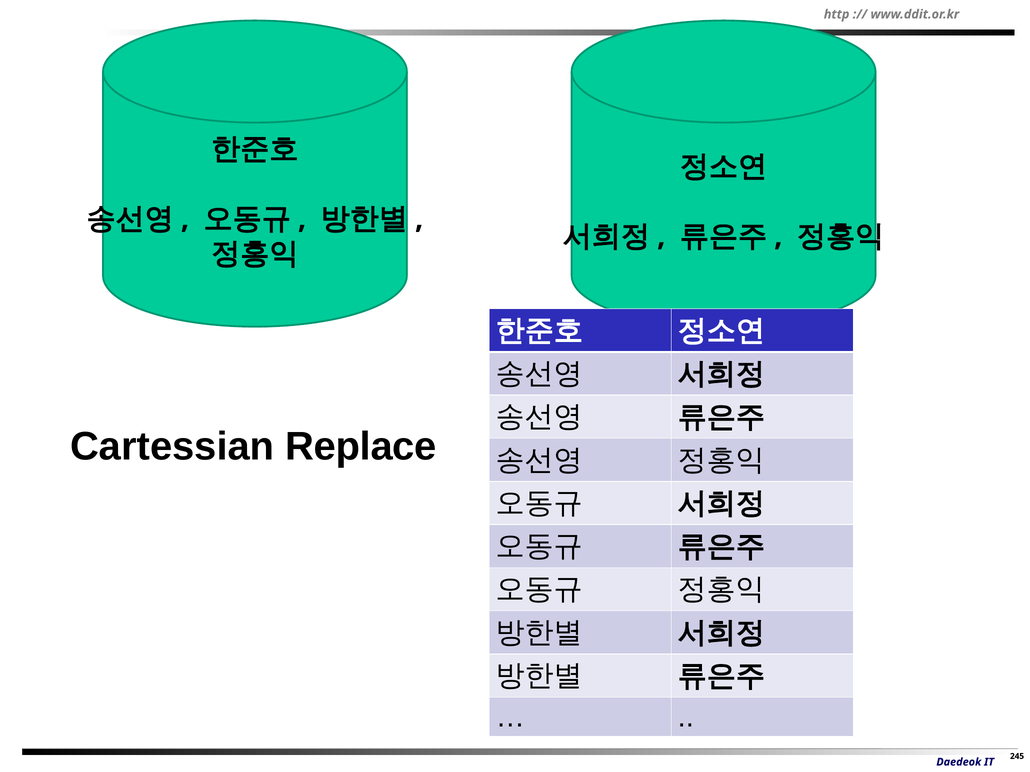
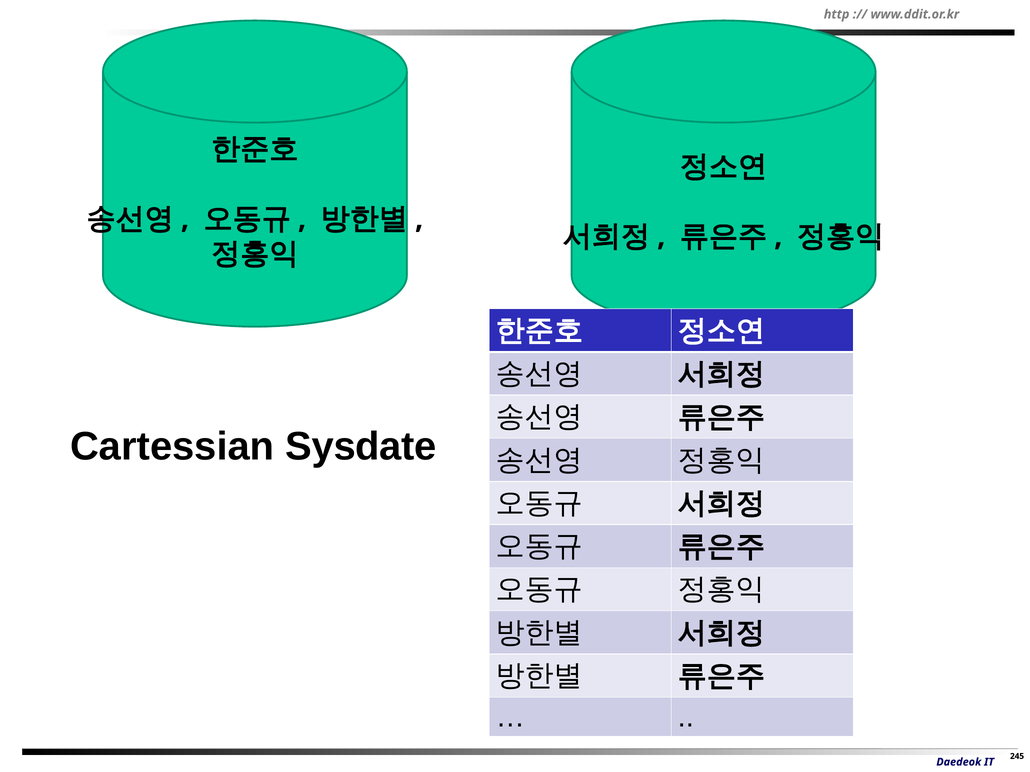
Replace: Replace -> Sysdate
